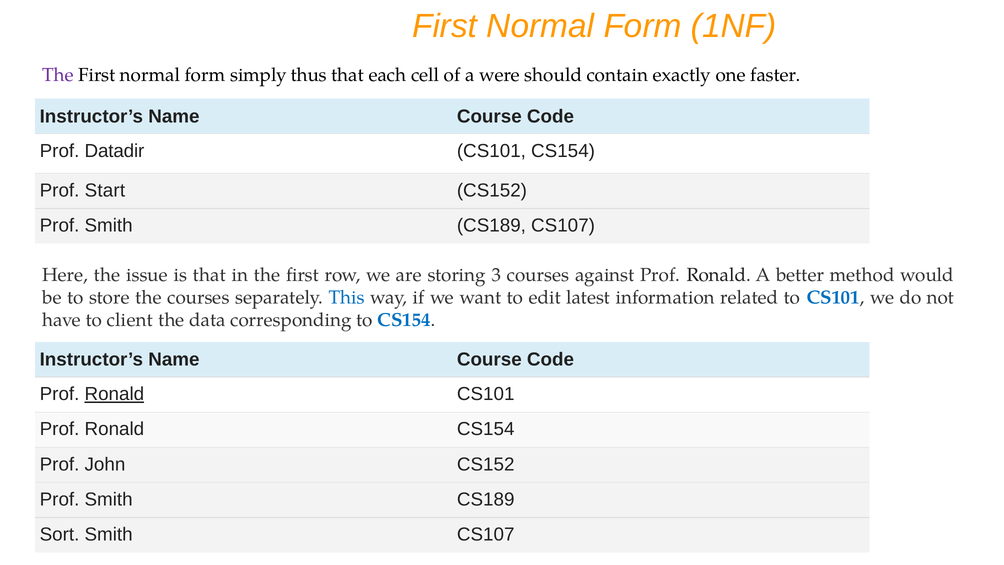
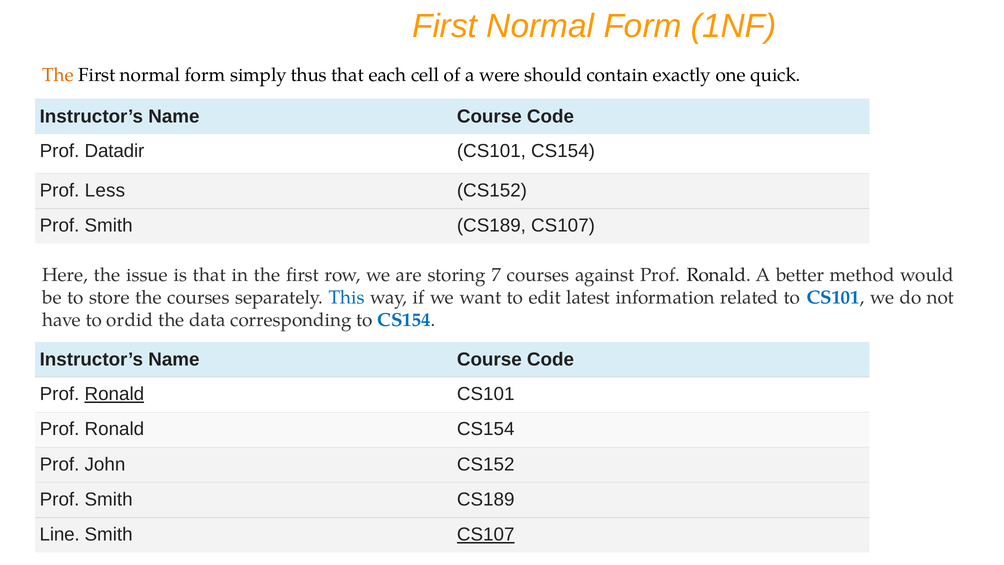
The at (58, 75) colour: purple -> orange
faster: faster -> quick
Start: Start -> Less
3: 3 -> 7
client: client -> ordid
Sort: Sort -> Line
CS107 at (486, 534) underline: none -> present
